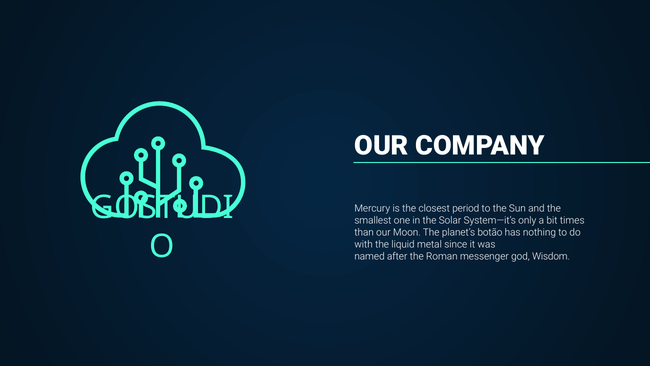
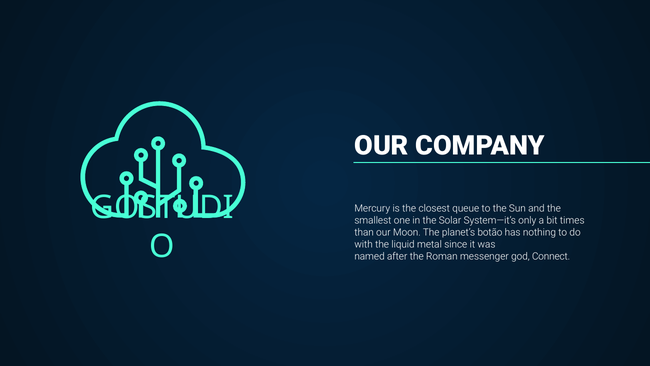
period: period -> queue
Wisdom: Wisdom -> Connect
